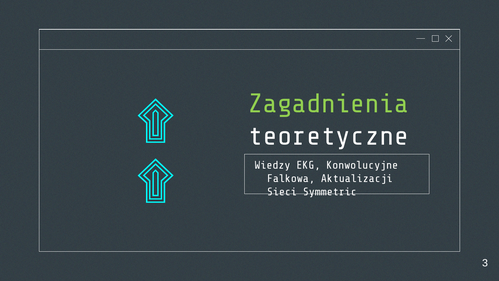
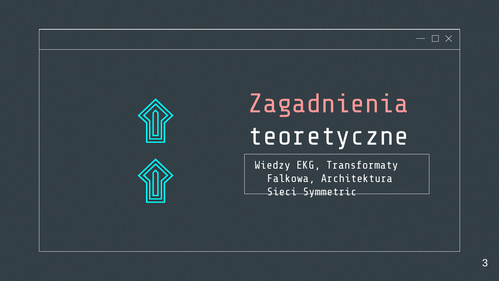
Zagadnienia colour: light green -> pink
Konwolucyjne: Konwolucyjne -> Transformaty
Aktualizacji: Aktualizacji -> Architektura
